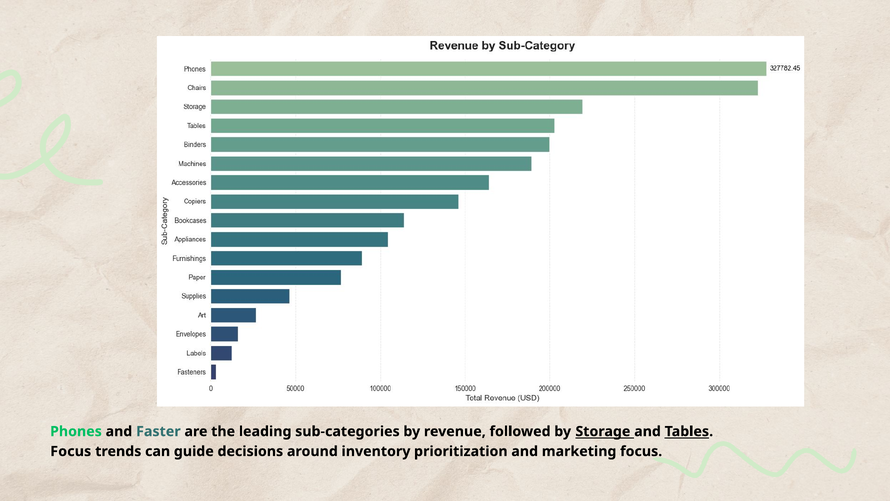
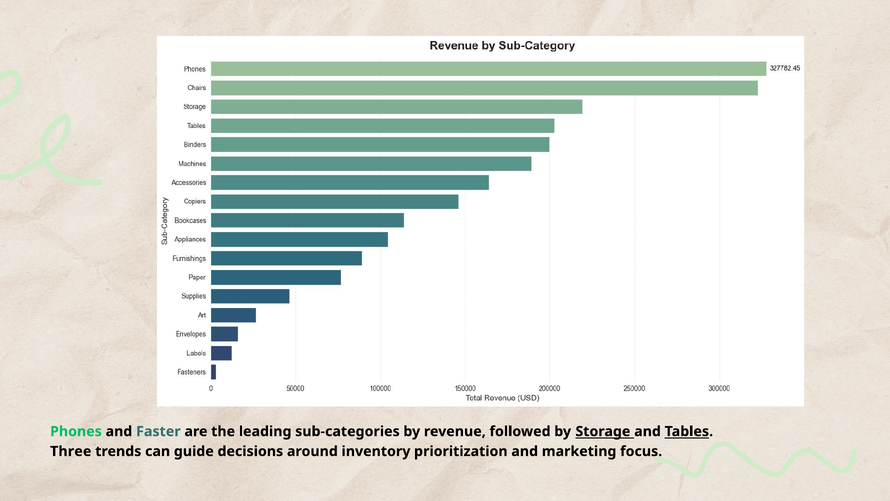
Focus at (71, 451): Focus -> Three
